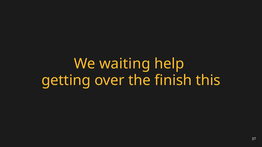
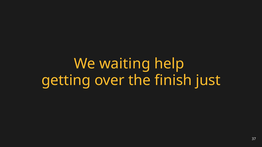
this: this -> just
